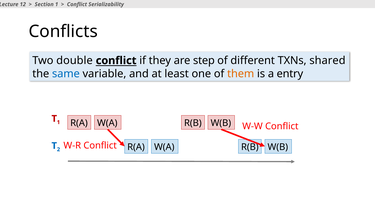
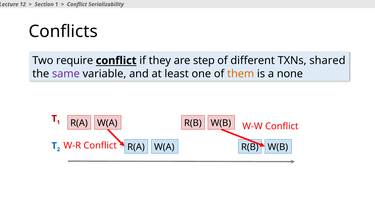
double: double -> require
same colour: blue -> purple
entry: entry -> none
